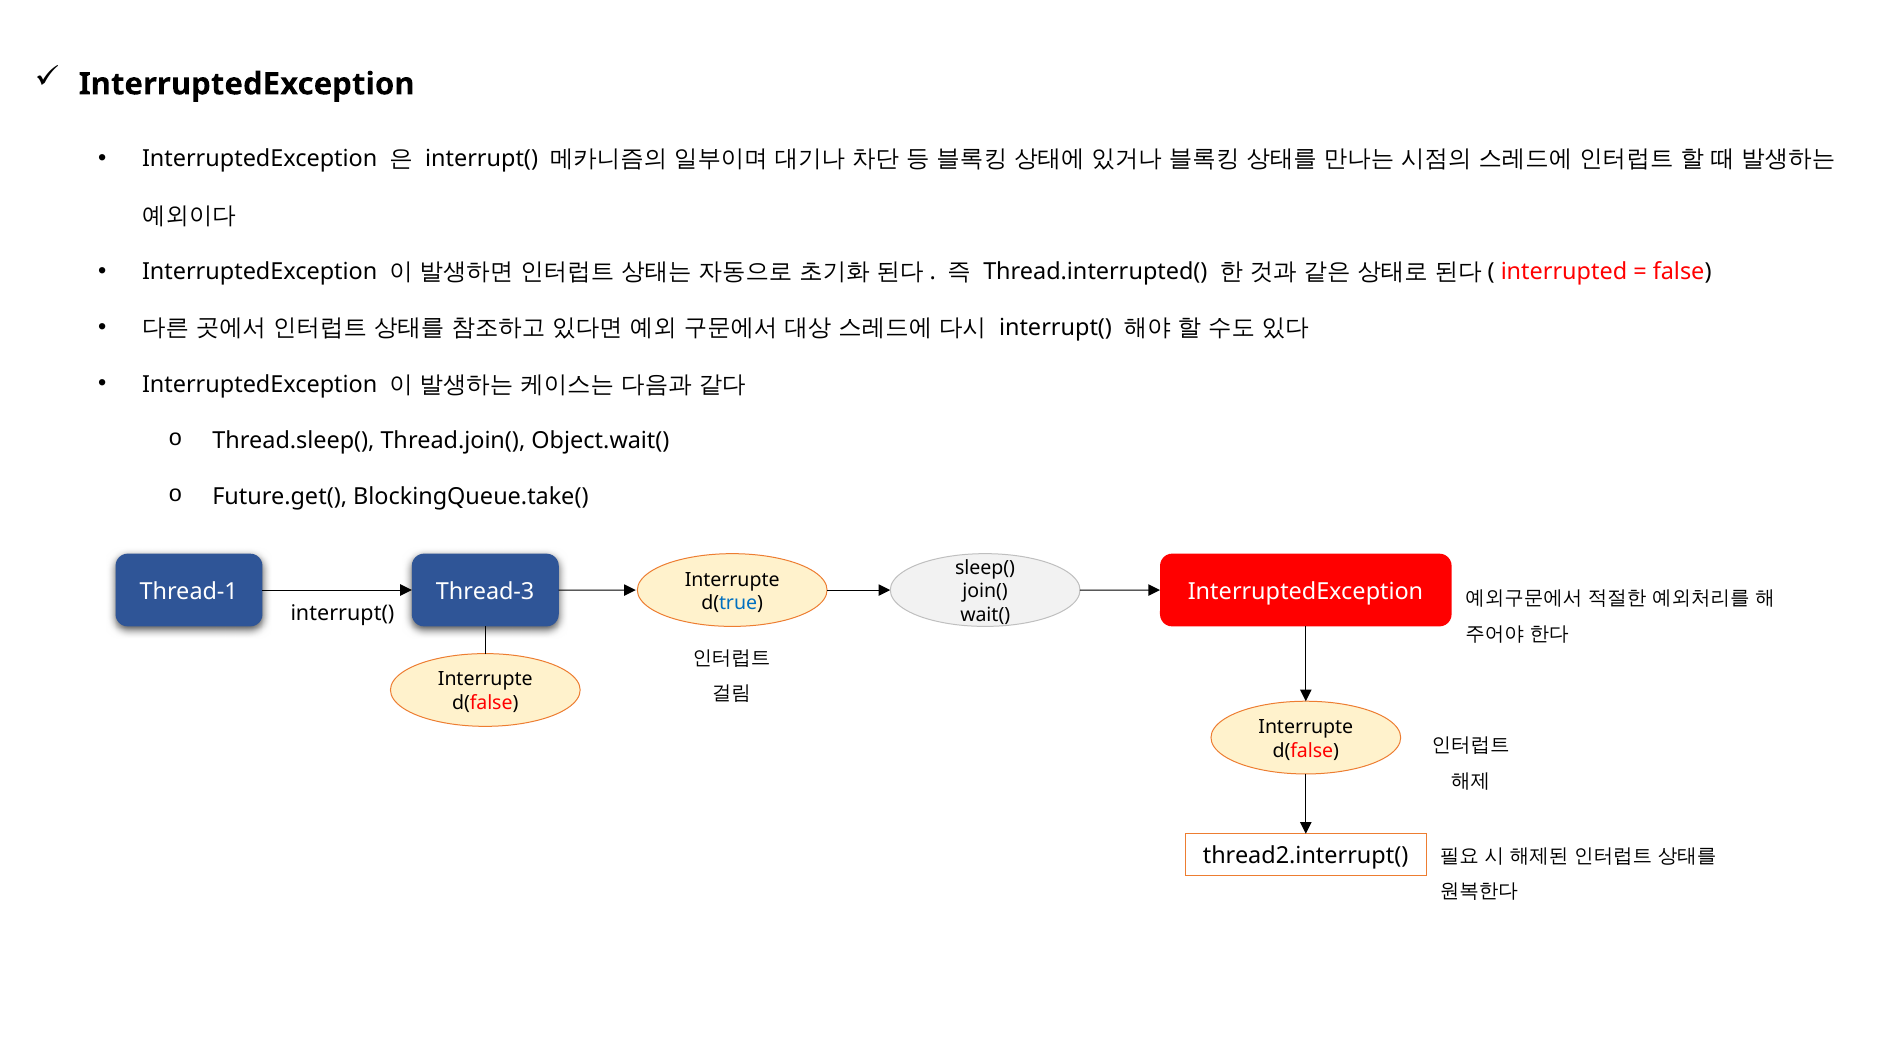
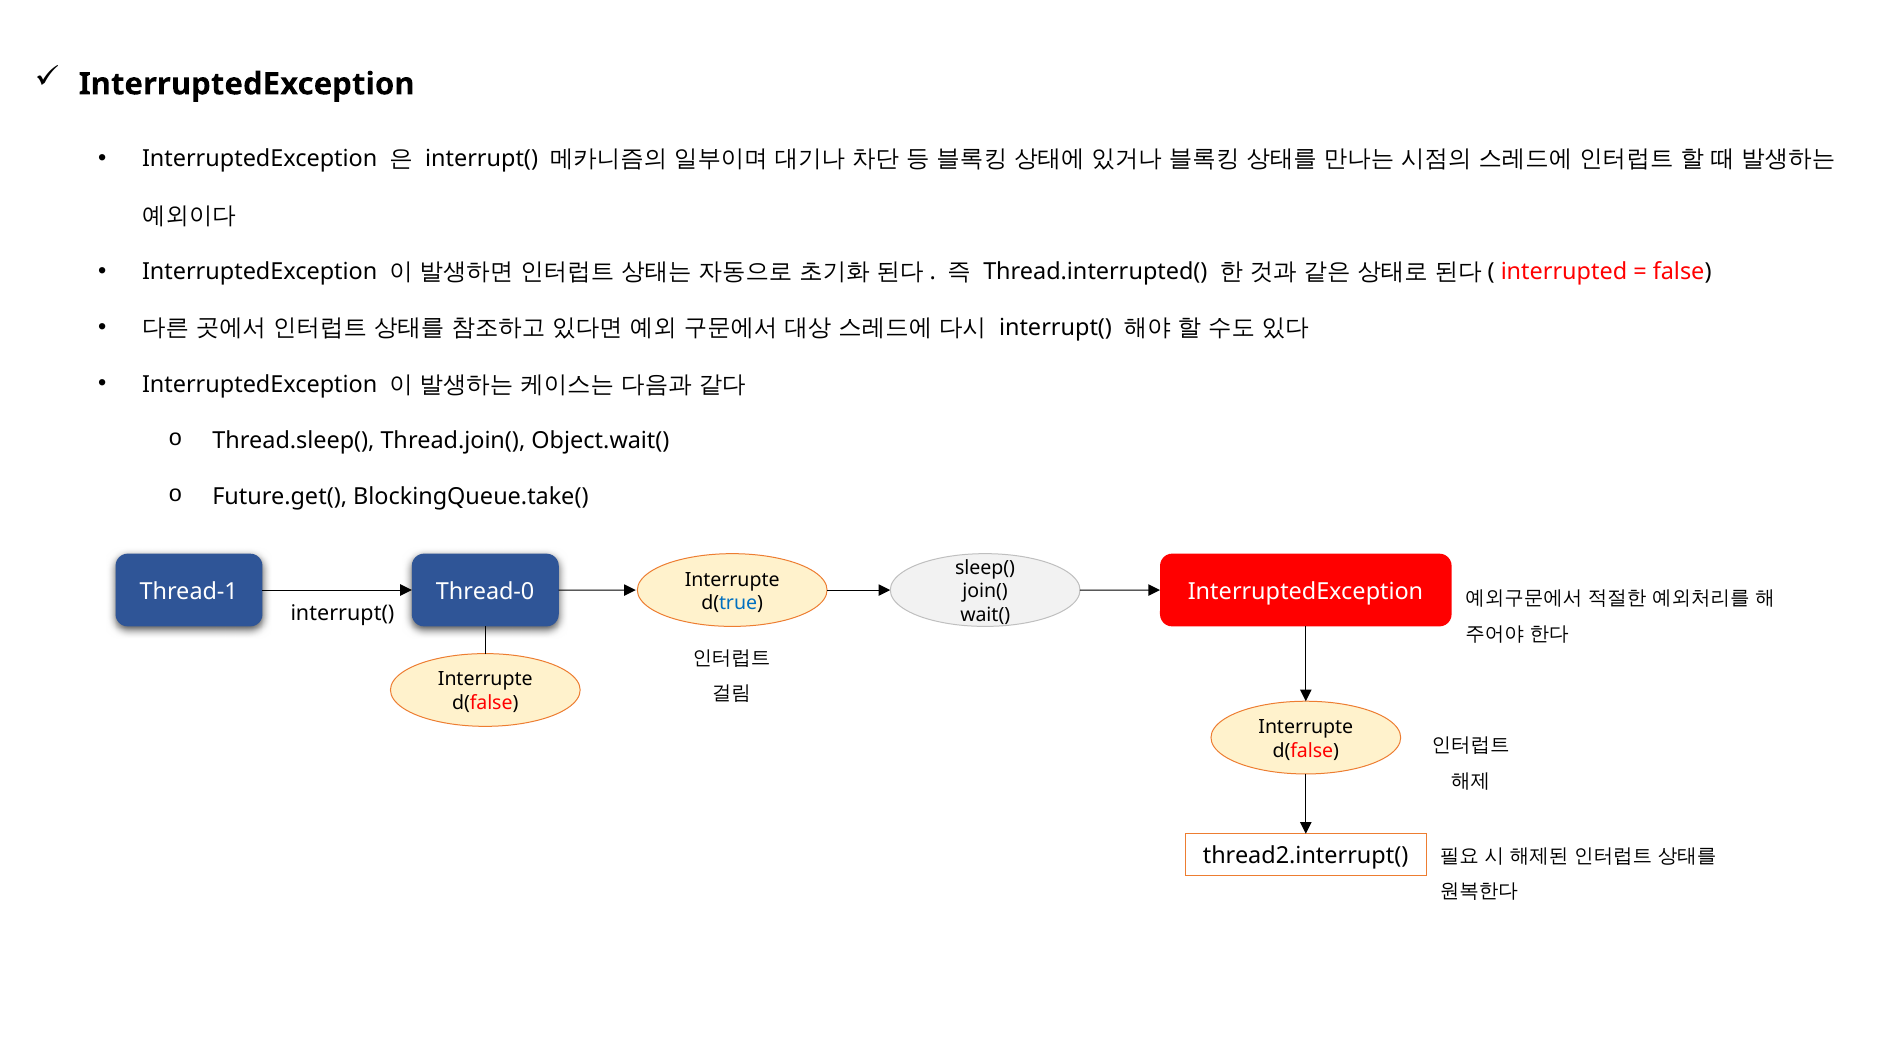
Thread-3: Thread-3 -> Thread-0
